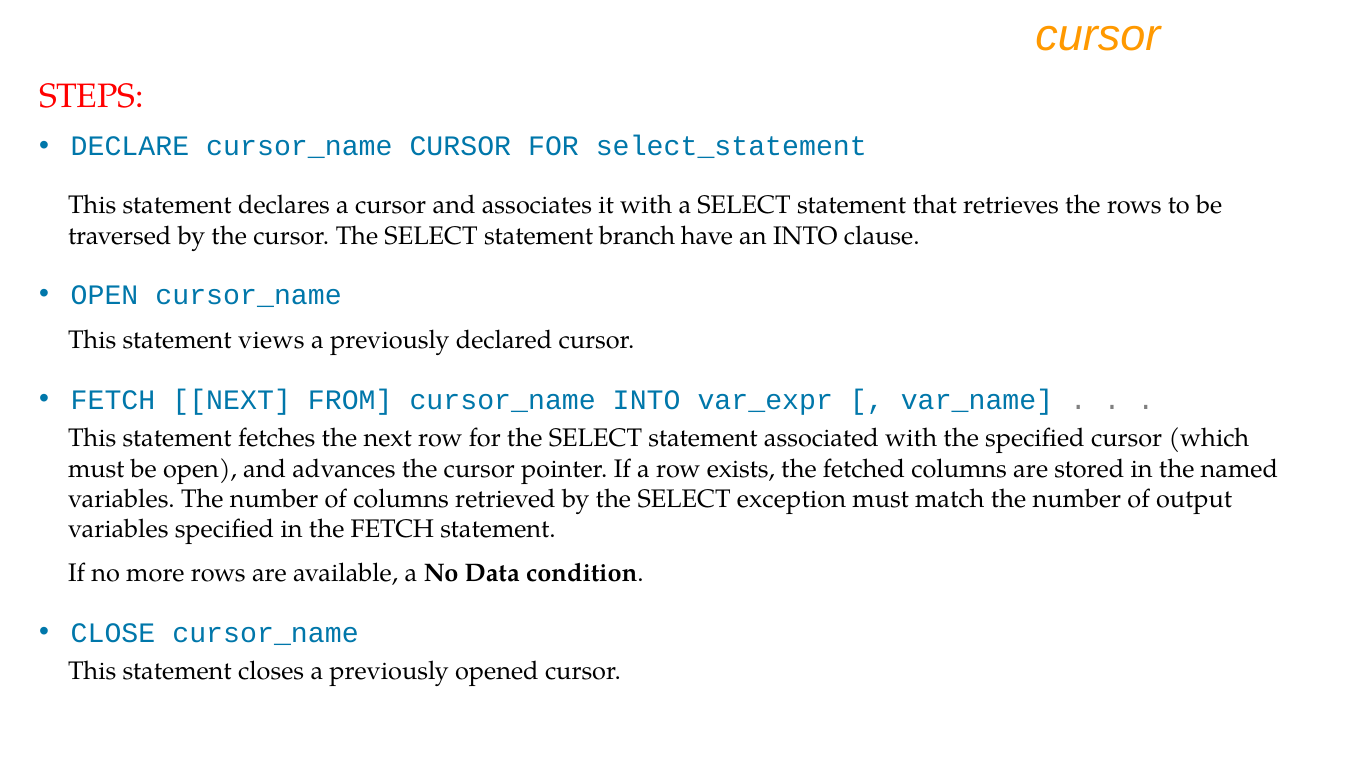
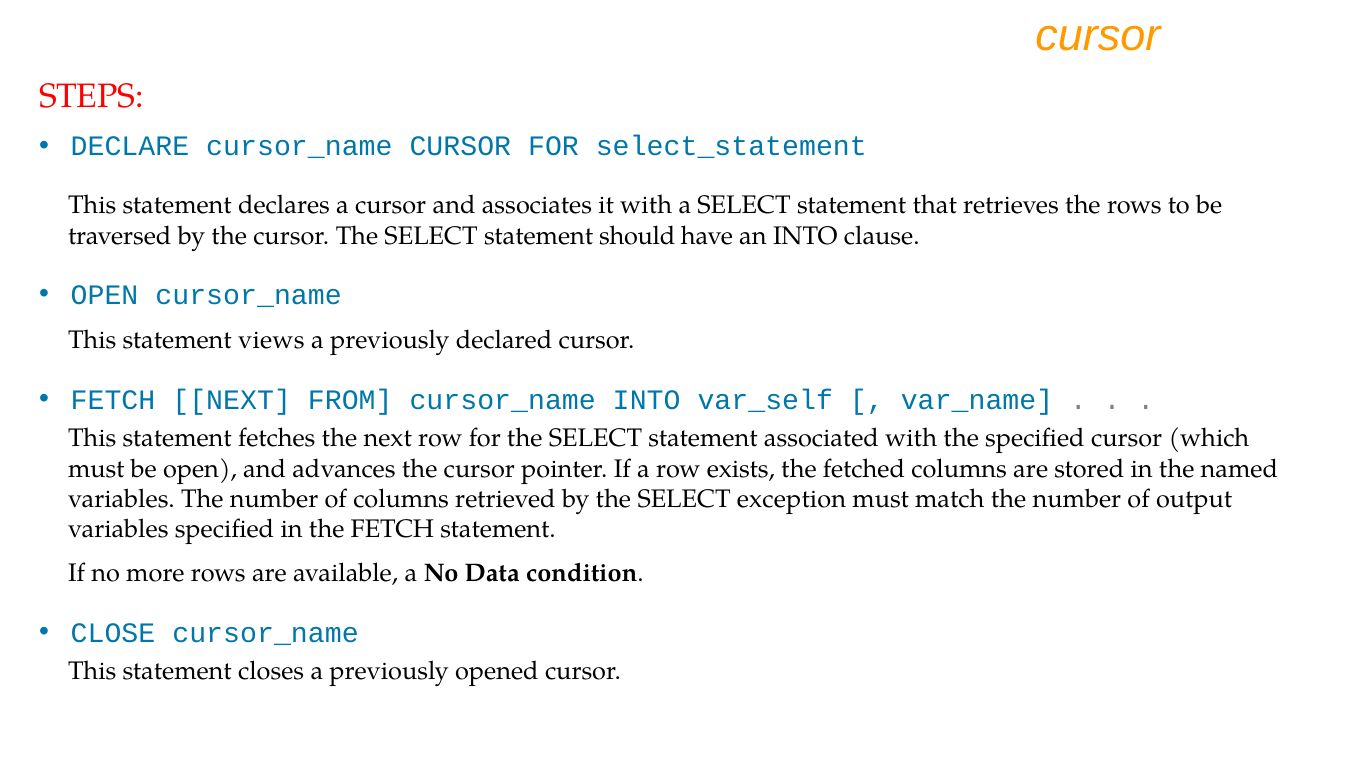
branch: branch -> should
var_expr: var_expr -> var_self
